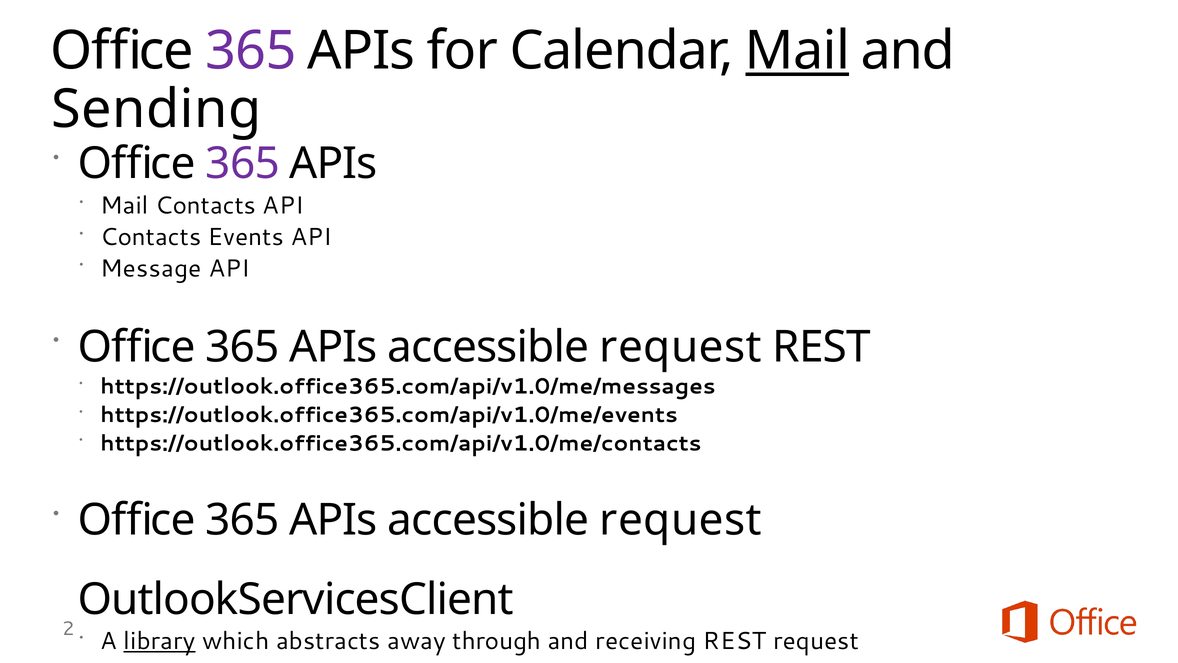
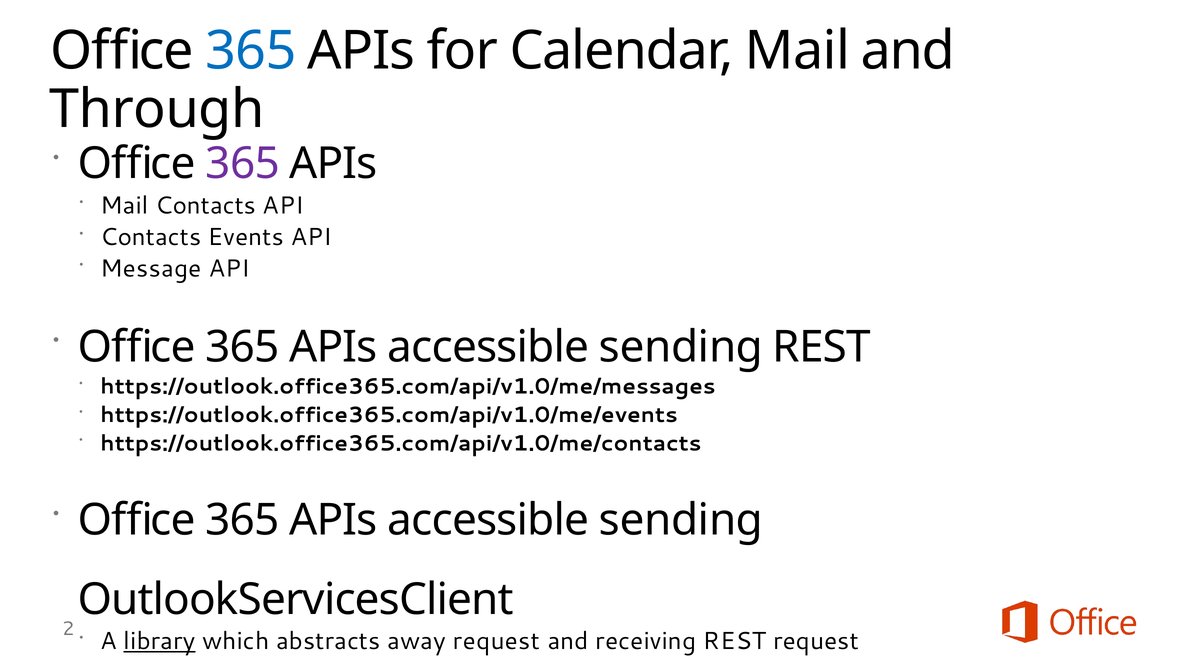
365 at (251, 51) colour: purple -> blue
Mail at (797, 51) underline: present -> none
Sending: Sending -> Through
request at (681, 347): request -> sending
request at (681, 520): request -> sending
away through: through -> request
